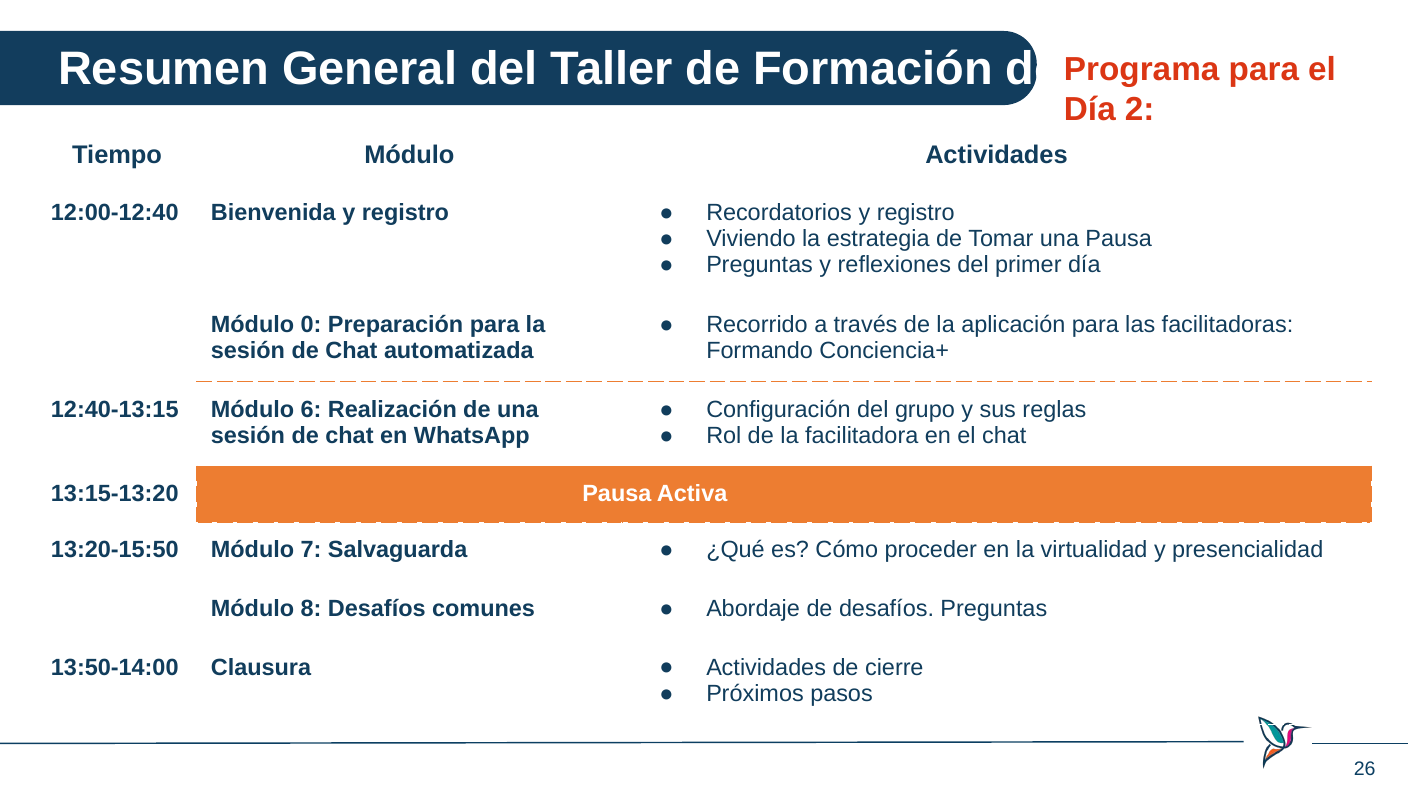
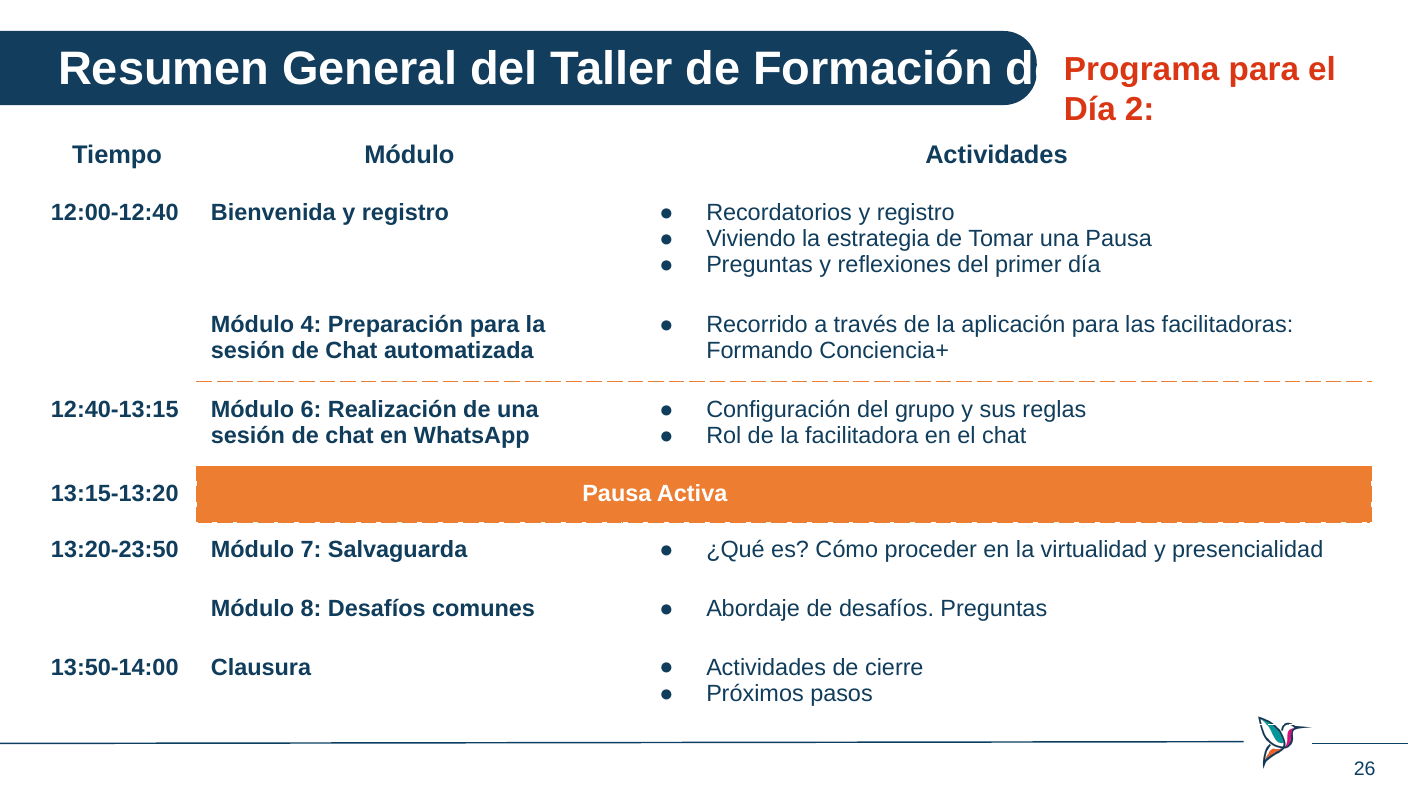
0: 0 -> 4
13:20-15:50: 13:20-15:50 -> 13:20-23:50
